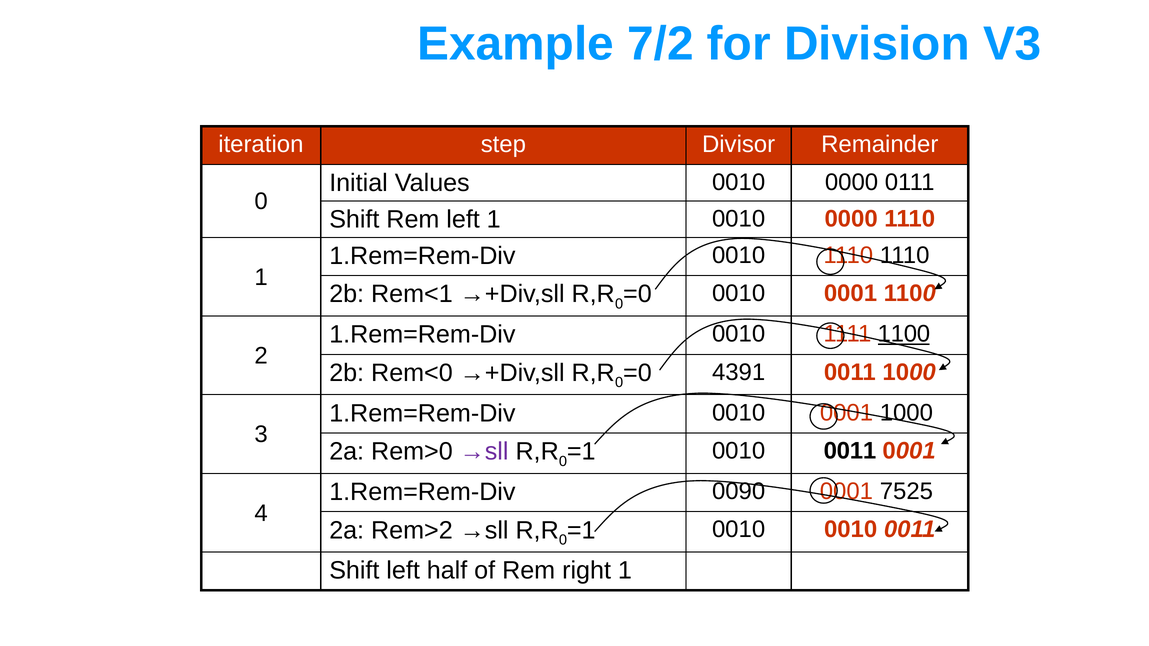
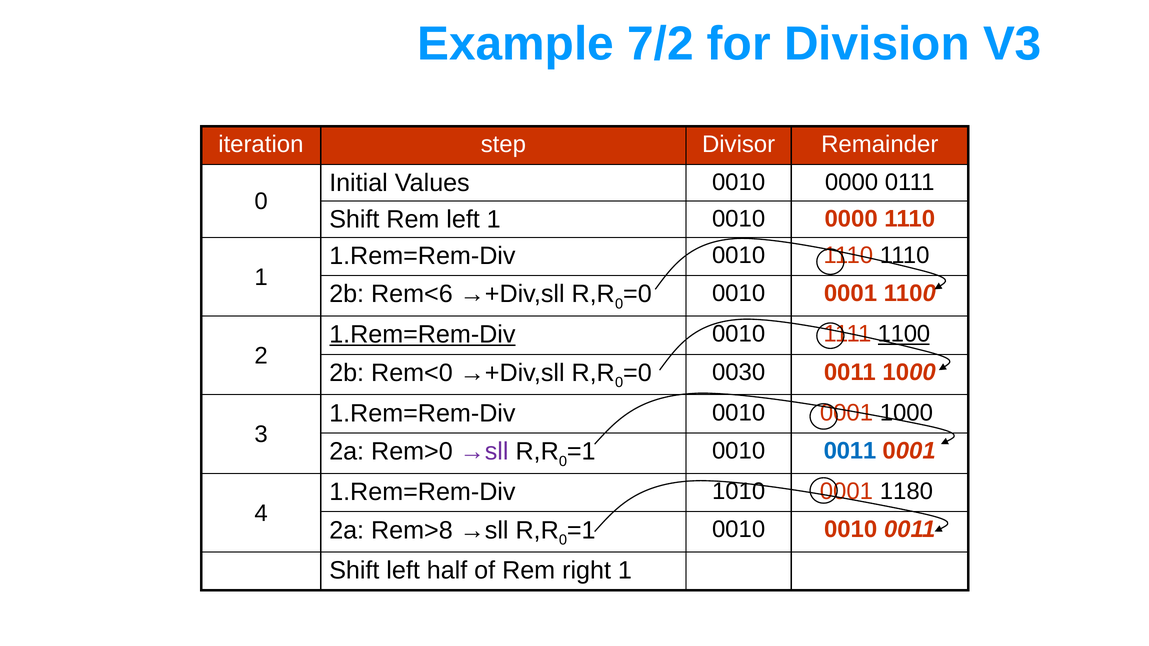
Rem<1: Rem<1 -> Rem<6
1.Rem=Rem-Div at (422, 335) underline: none -> present
4391: 4391 -> 0030
0011 at (850, 451) colour: black -> blue
0090: 0090 -> 1010
7525: 7525 -> 1180
Rem>2: Rem>2 -> Rem>8
